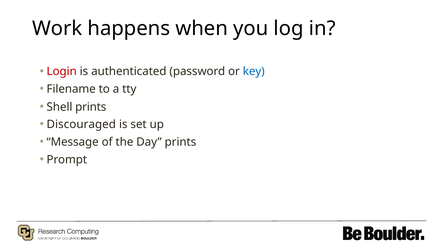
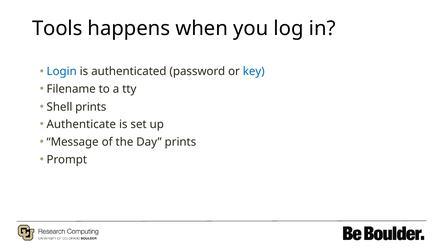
Work: Work -> Tools
Login colour: red -> blue
Discouraged: Discouraged -> Authenticate
